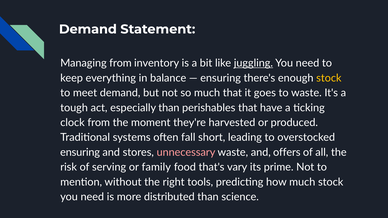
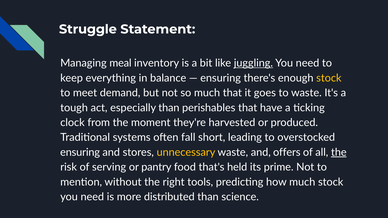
Demand at (88, 29): Demand -> Struggle
Managing from: from -> meal
unnecessary colour: pink -> yellow
the at (339, 152) underline: none -> present
family: family -> pantry
vary: vary -> held
